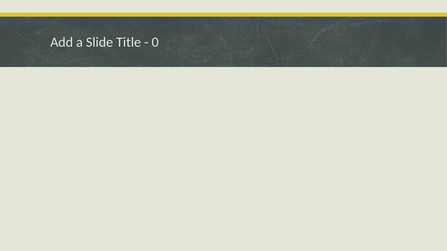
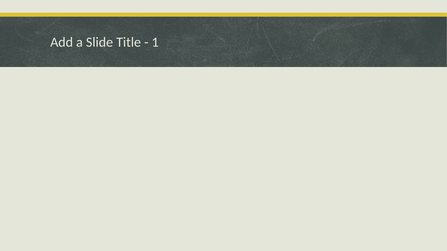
0: 0 -> 1
